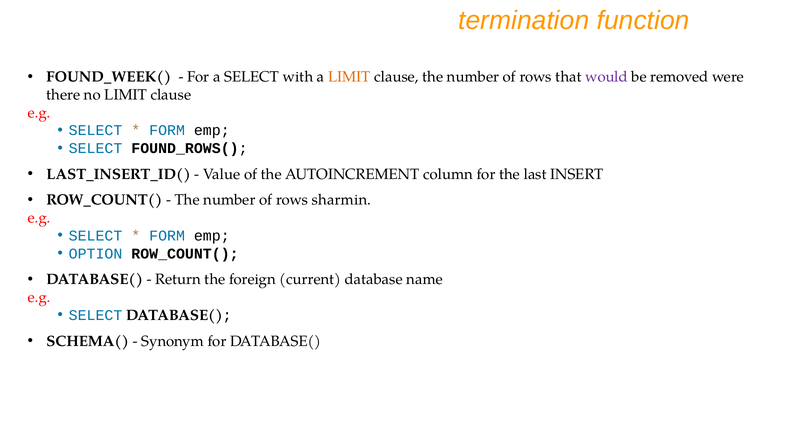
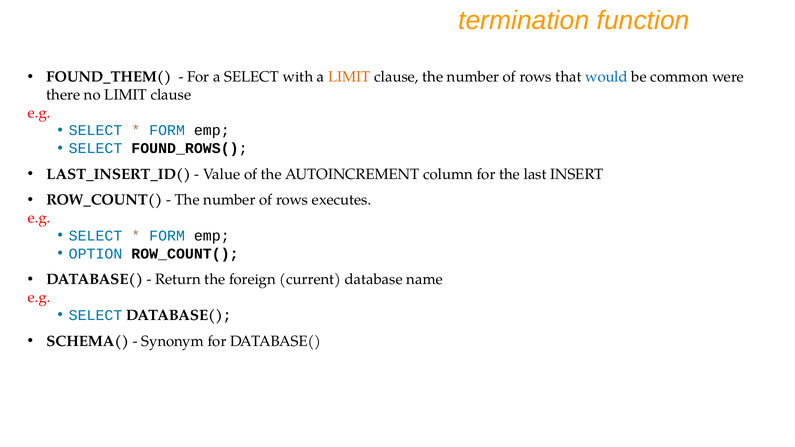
FOUND_WEEK(: FOUND_WEEK( -> FOUND_THEM(
would colour: purple -> blue
removed: removed -> common
sharmin: sharmin -> executes
